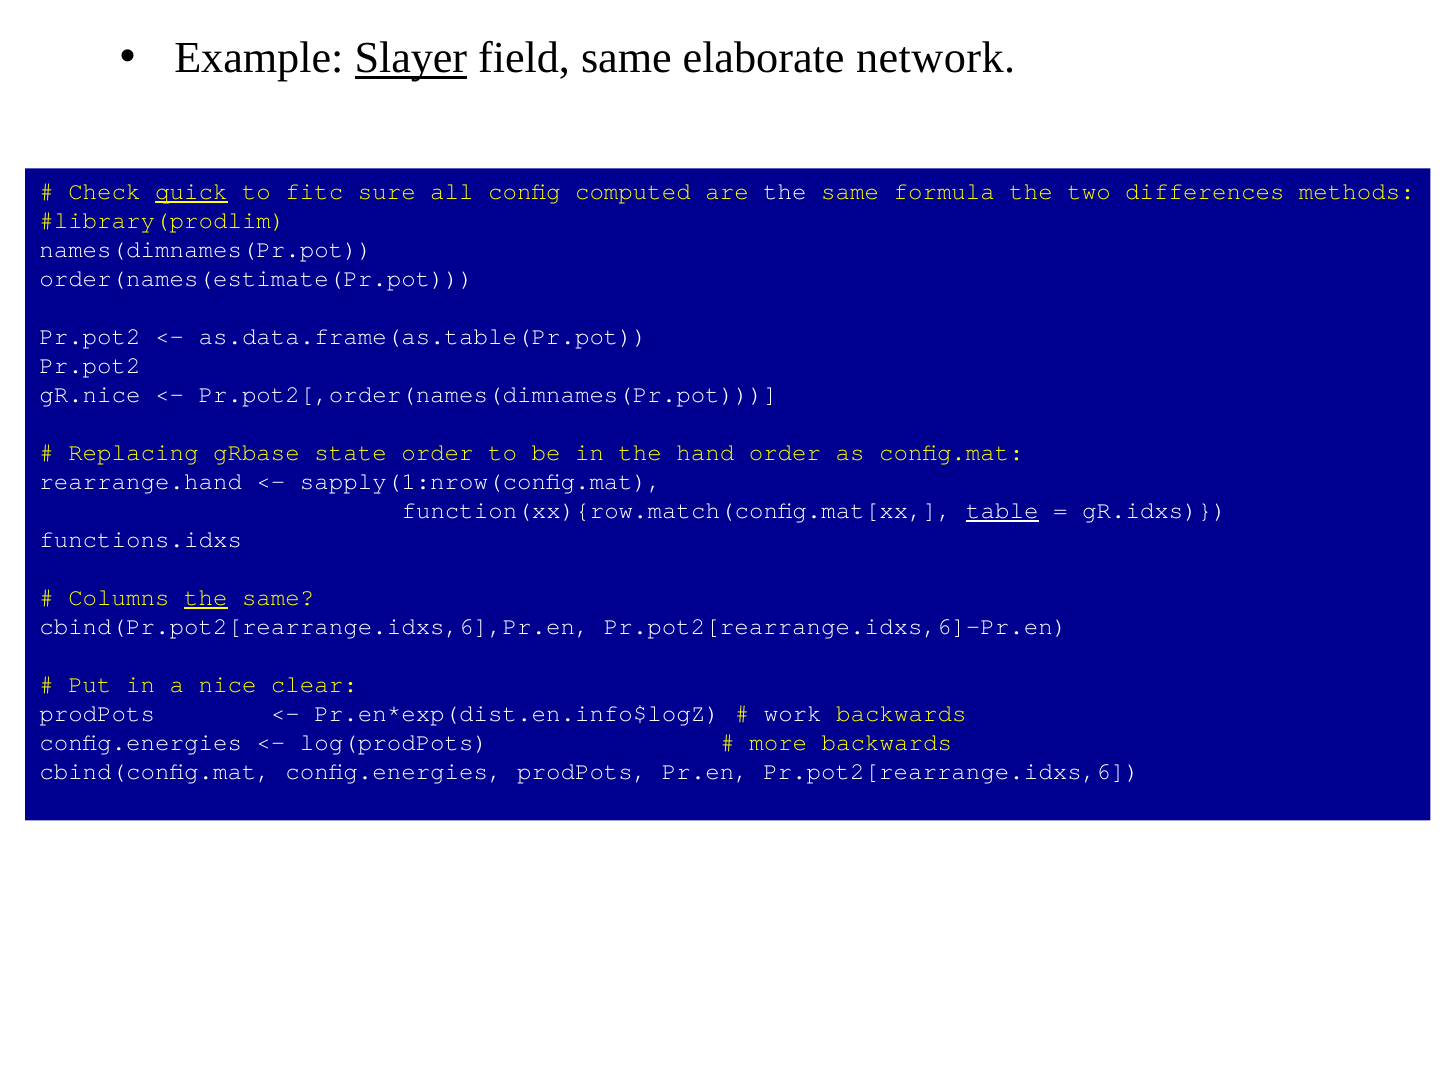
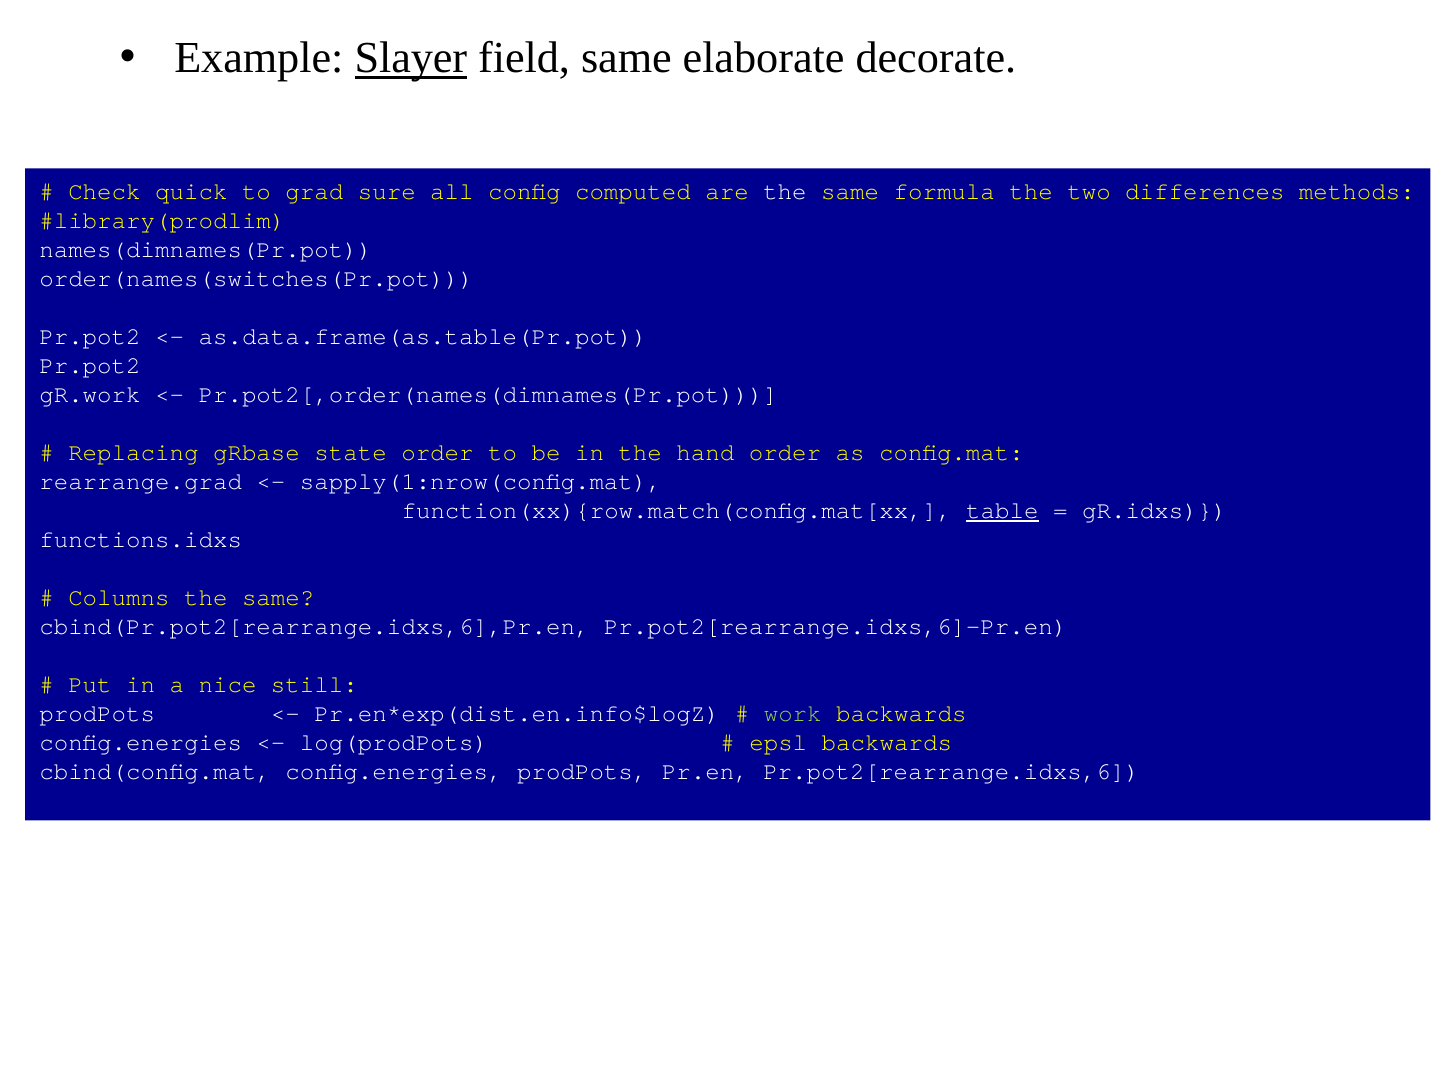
network: network -> decorate
quick underline: present -> none
fitc: fitc -> grad
order(names(estimate(Pr.pot: order(names(estimate(Pr.pot -> order(names(switches(Pr.pot
gR.nice: gR.nice -> gR.work
rearrange.hand: rearrange.hand -> rearrange.grad
the at (206, 597) underline: present -> none
clear: clear -> still
work colour: white -> light green
more: more -> epsl
